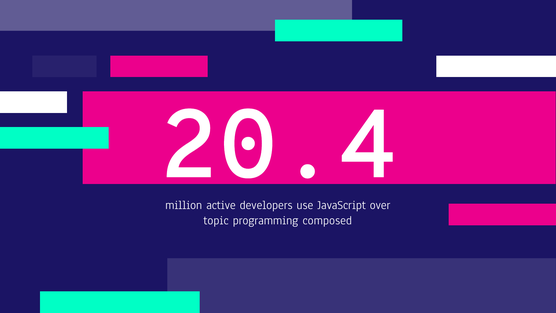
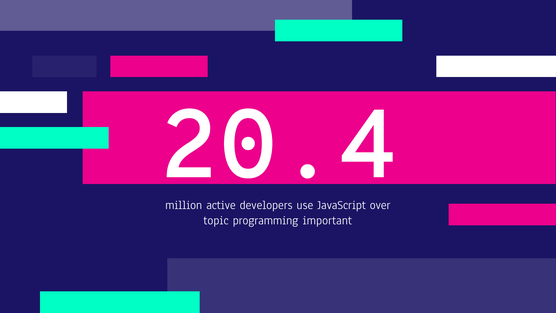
composed: composed -> important
